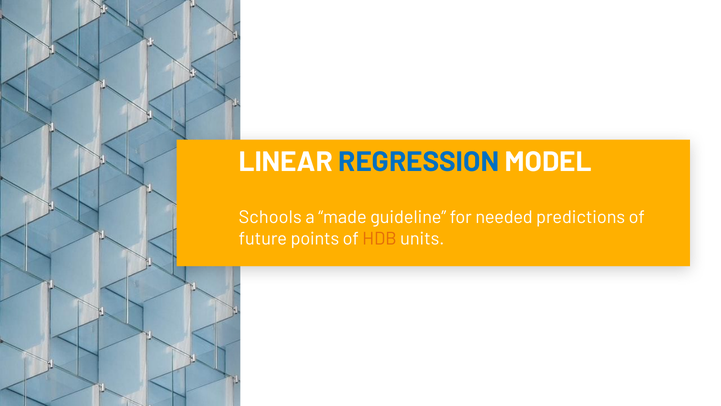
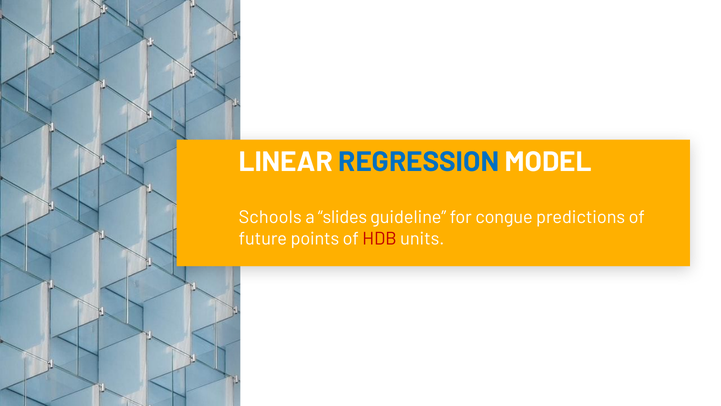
made: made -> slides
needed: needed -> congue
HDB colour: orange -> red
